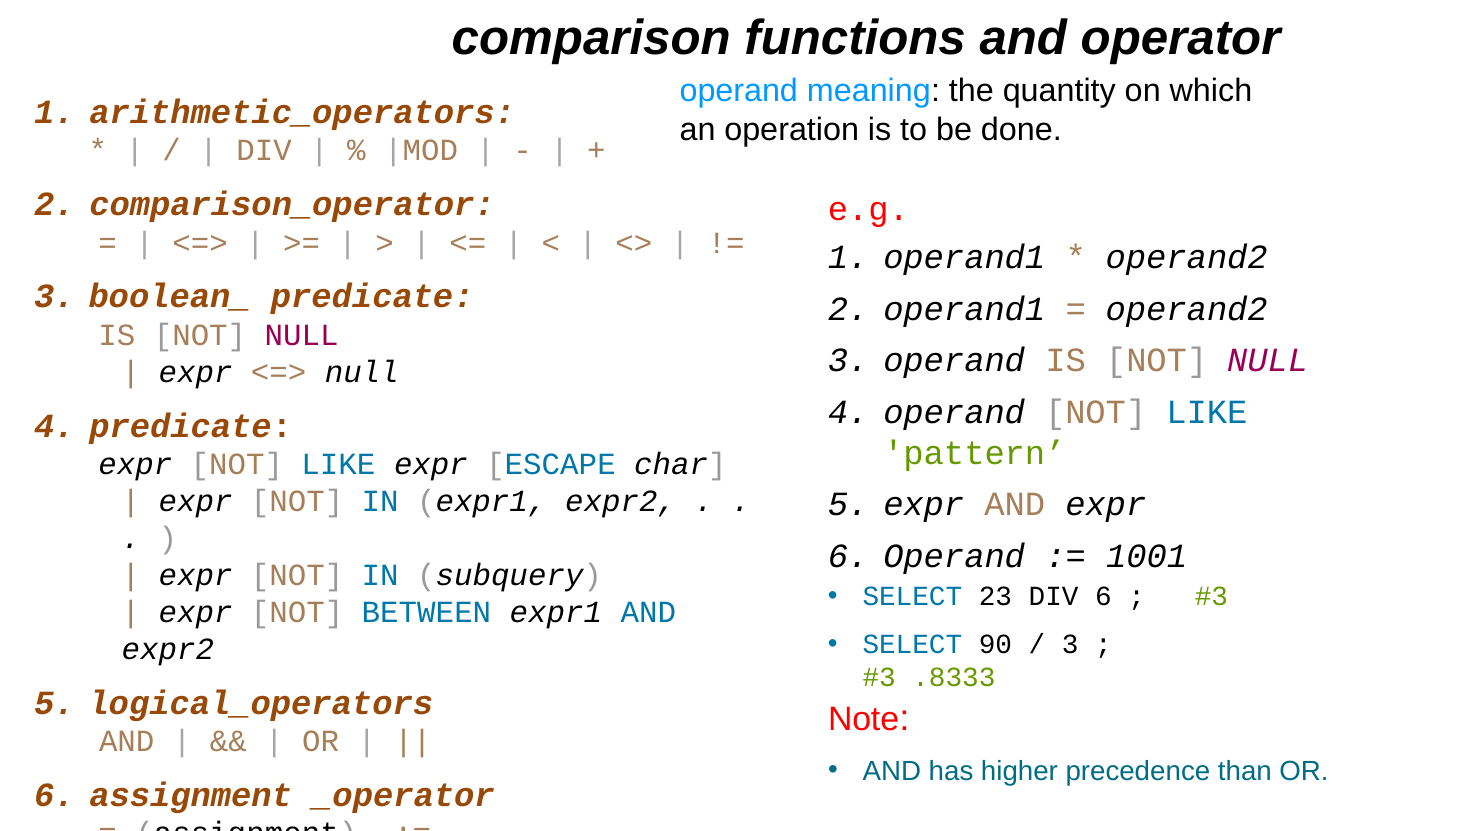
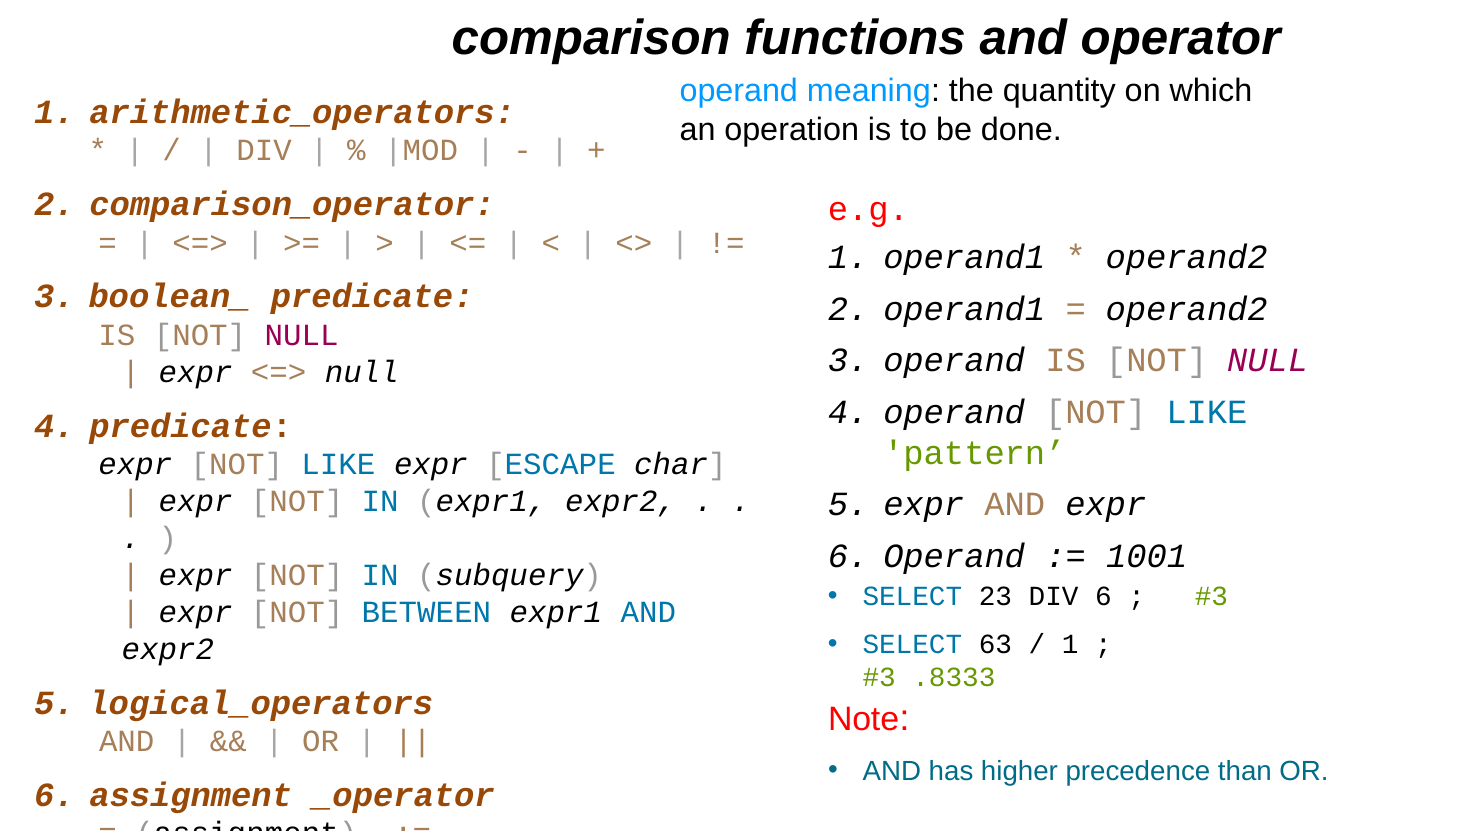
90: 90 -> 63
3 at (1070, 644): 3 -> 1
